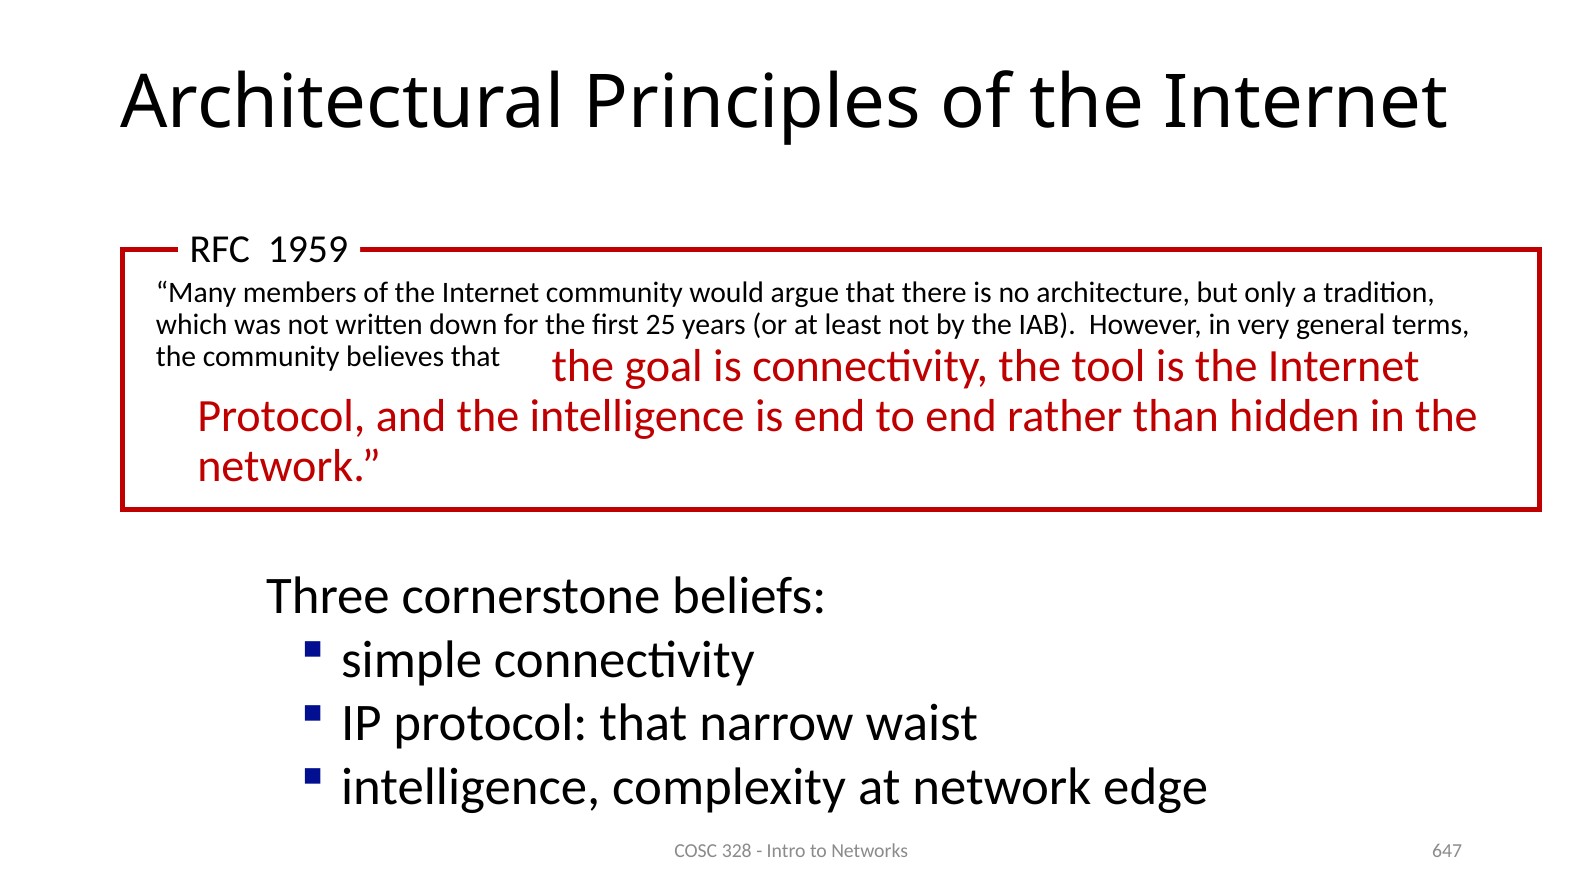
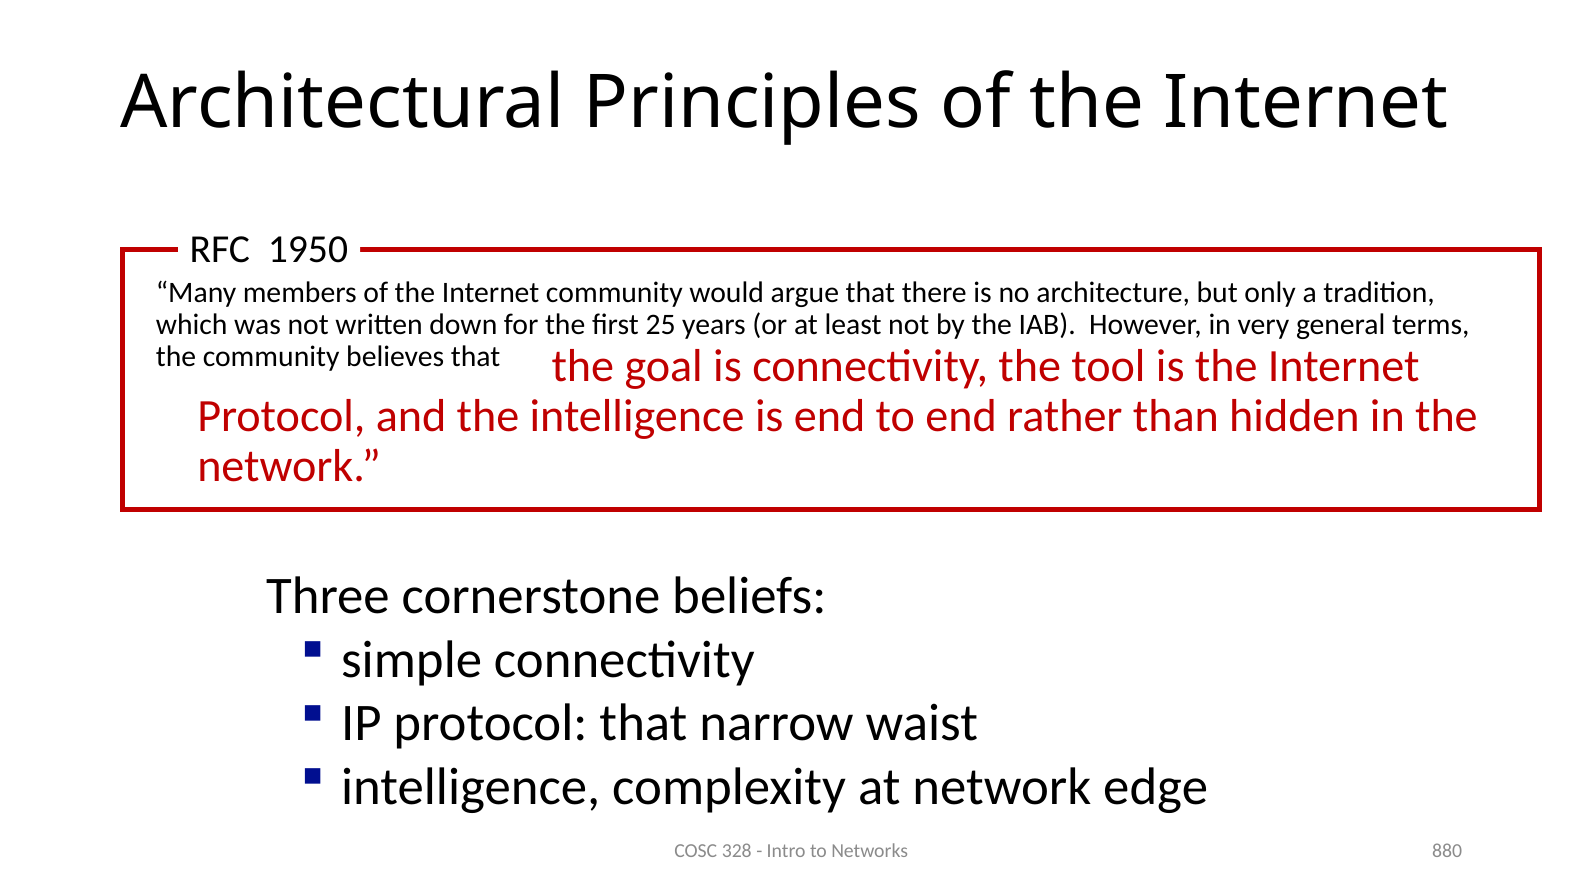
1959: 1959 -> 1950
647: 647 -> 880
